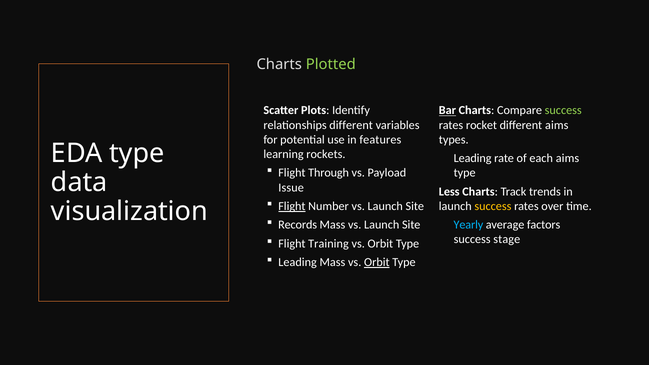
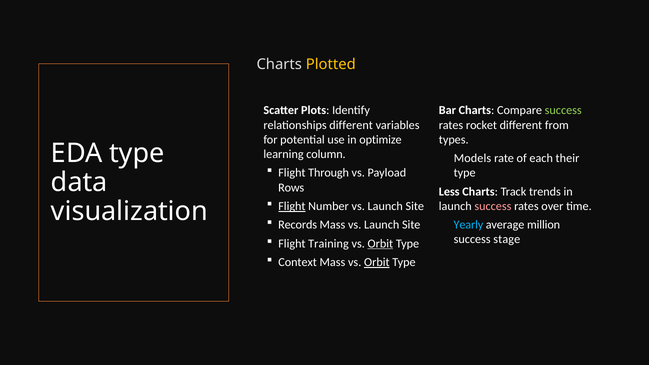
Plotted colour: light green -> yellow
Bar underline: present -> none
different aims: aims -> from
features: features -> optimize
rockets: rockets -> column
Leading at (473, 158): Leading -> Models
each aims: aims -> their
Issue: Issue -> Rows
success at (493, 206) colour: yellow -> pink
factors: factors -> million
Orbit at (380, 244) underline: none -> present
Leading at (298, 262): Leading -> Context
